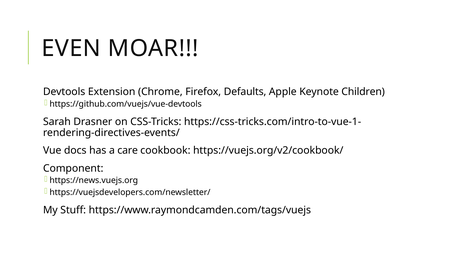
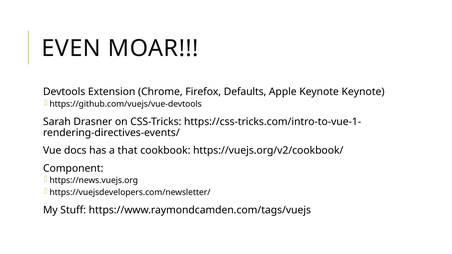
Keynote Children: Children -> Keynote
care: care -> that
